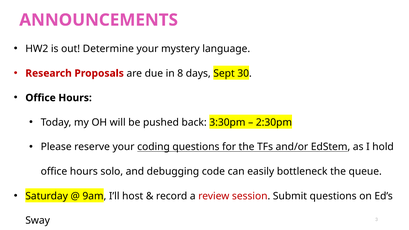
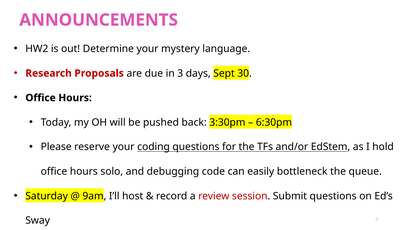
in 8: 8 -> 3
2:30pm: 2:30pm -> 6:30pm
